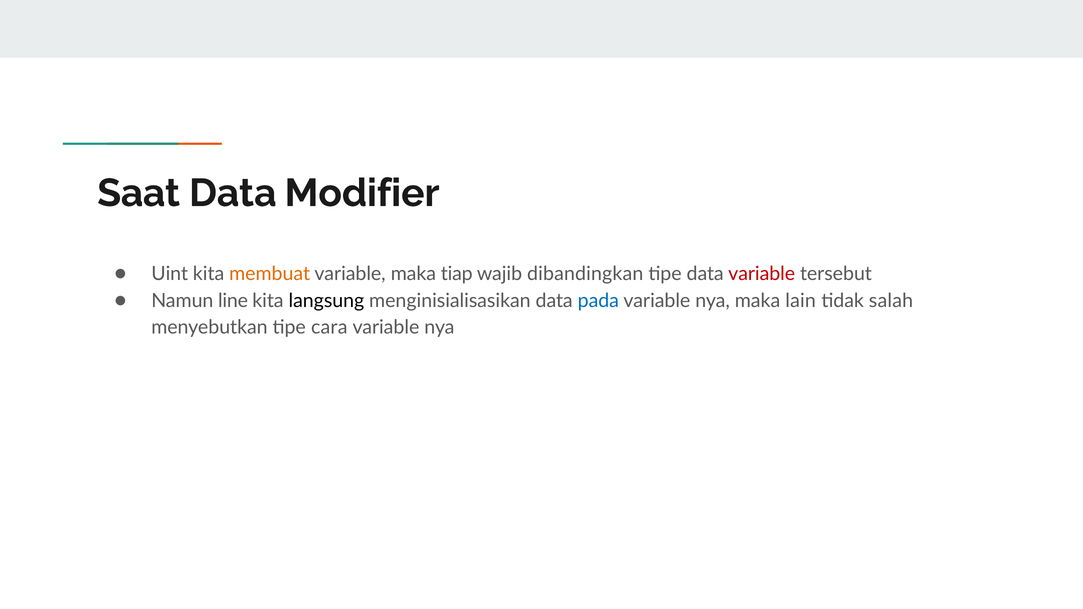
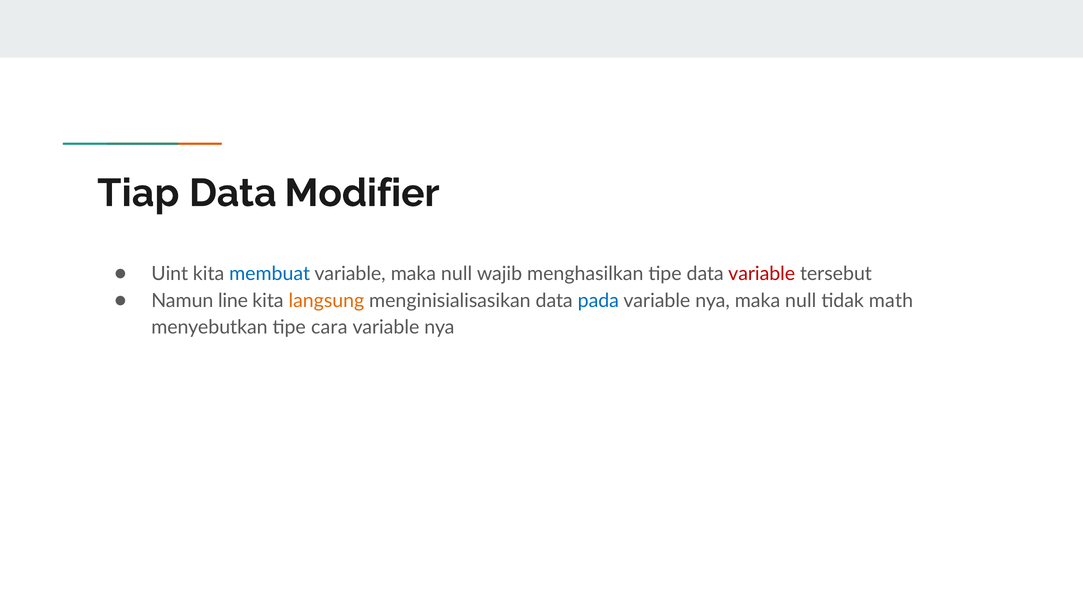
Saat: Saat -> Tiap
membuat colour: orange -> blue
variable maka tiap: tiap -> null
dibandingkan: dibandingkan -> menghasilkan
langsung colour: black -> orange
nya maka lain: lain -> null
salah: salah -> math
